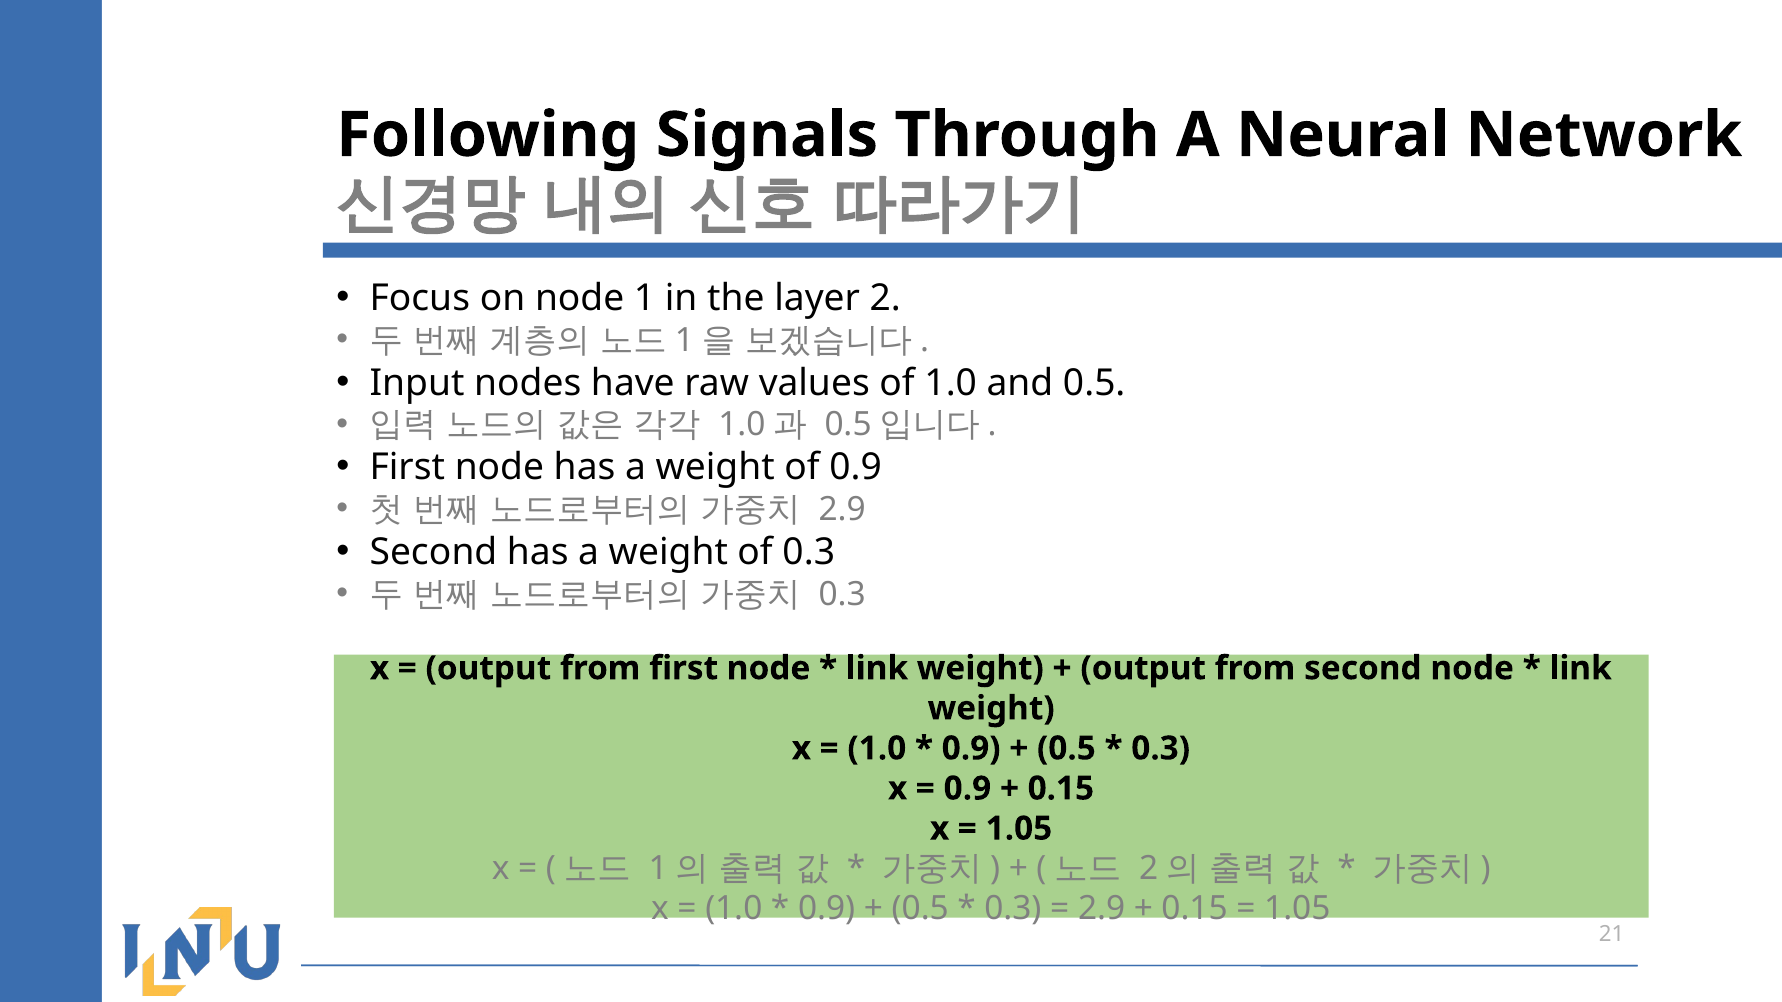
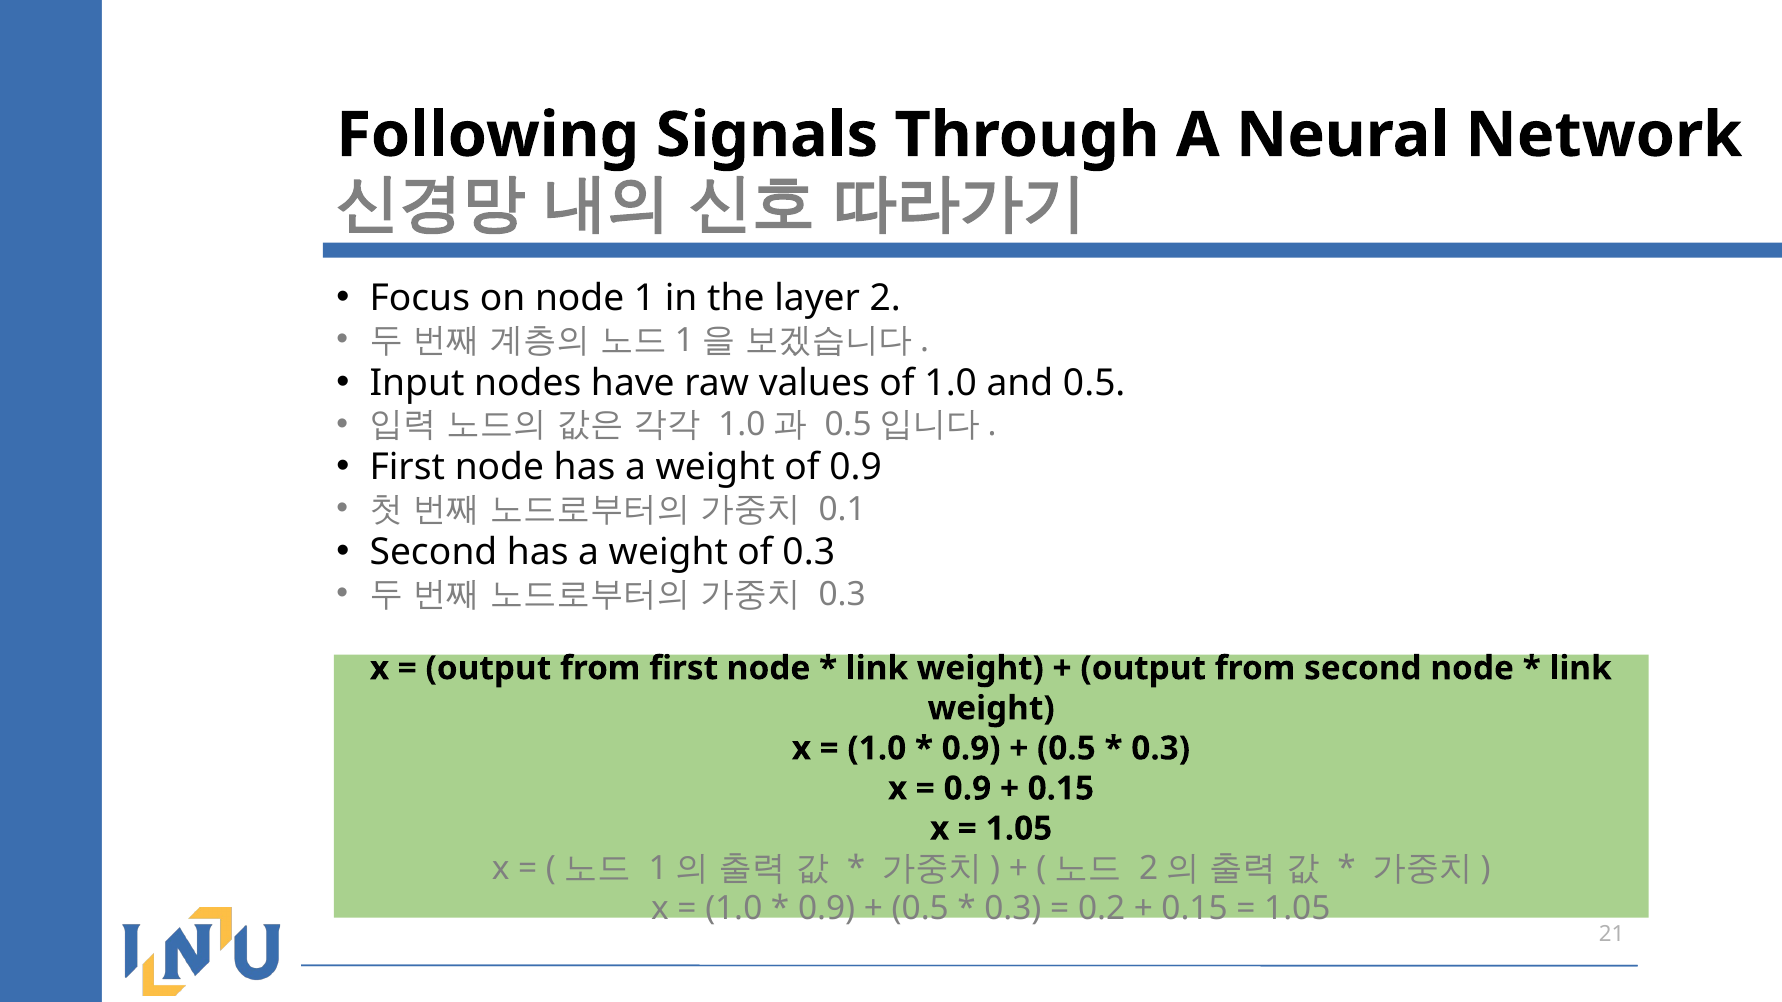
2.9 at (842, 510): 2.9 -> 0.1
2.9 at (1102, 909): 2.9 -> 0.2
